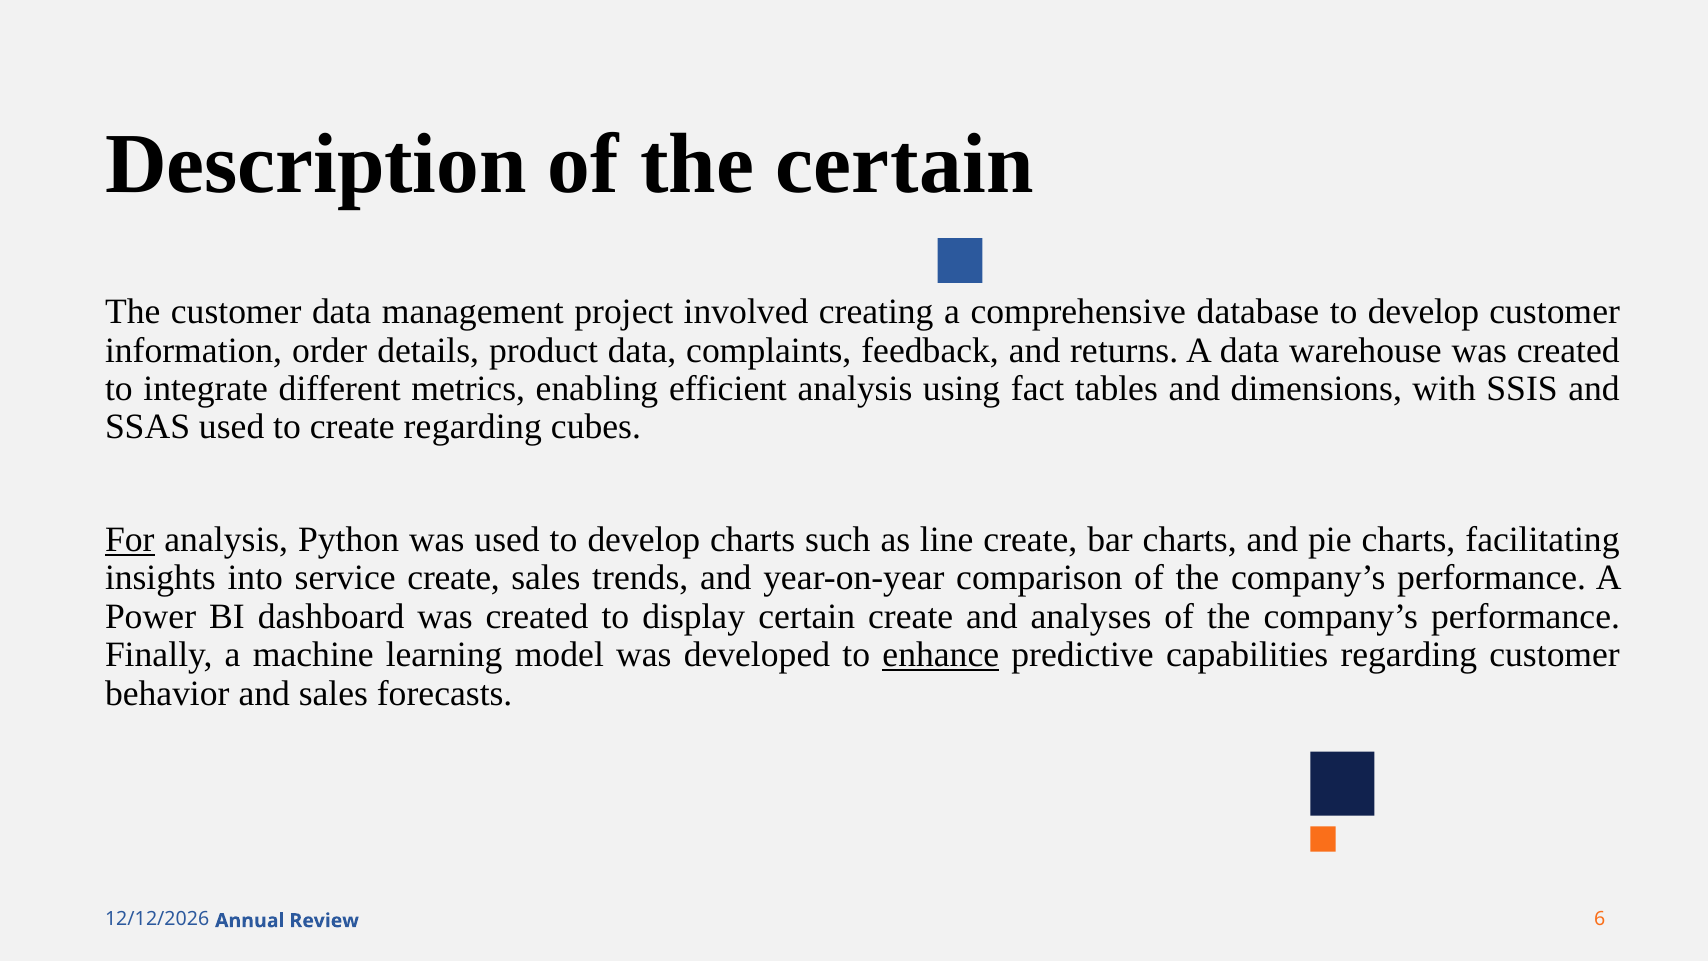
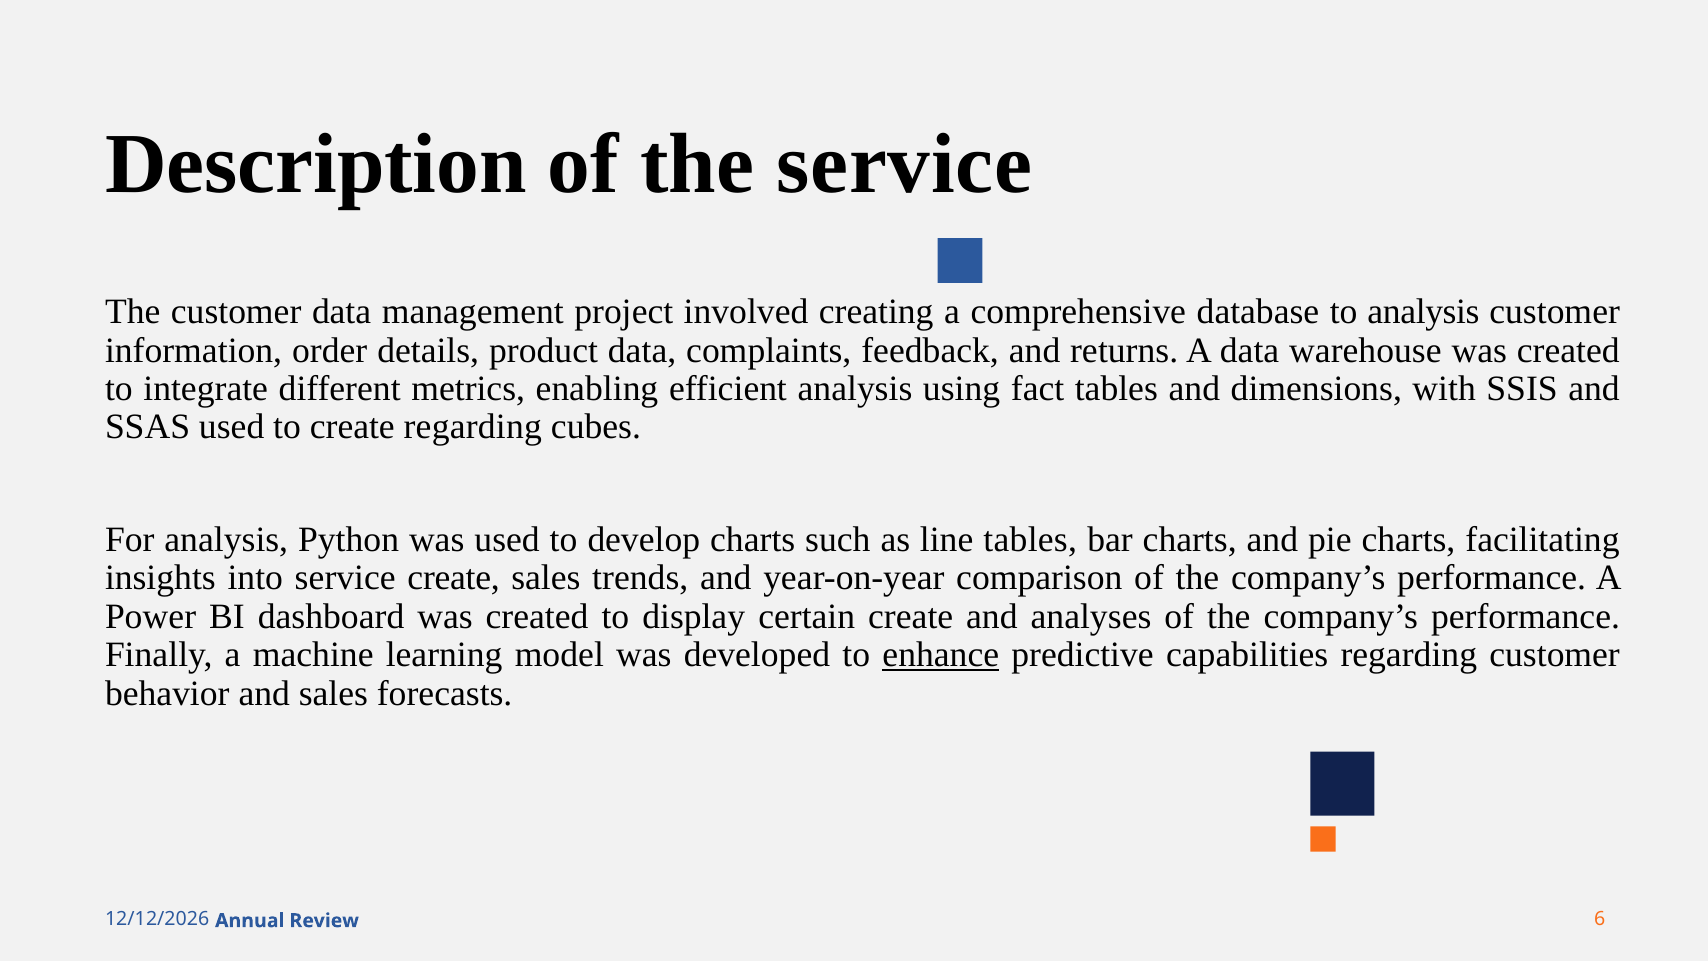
the certain: certain -> service
database to develop: develop -> analysis
For underline: present -> none
line create: create -> tables
